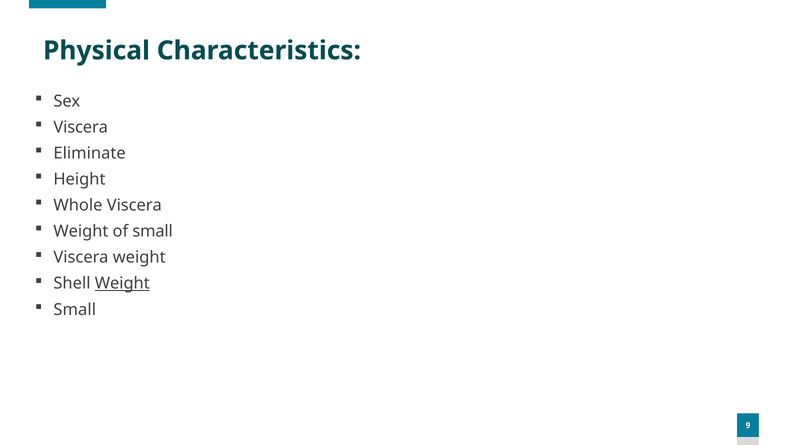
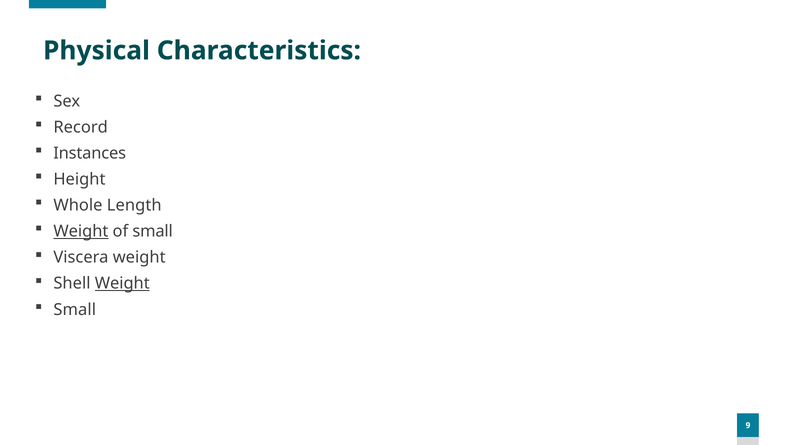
Viscera at (81, 127): Viscera -> Record
Eliminate: Eliminate -> Instances
Whole Viscera: Viscera -> Length
Weight at (81, 231) underline: none -> present
